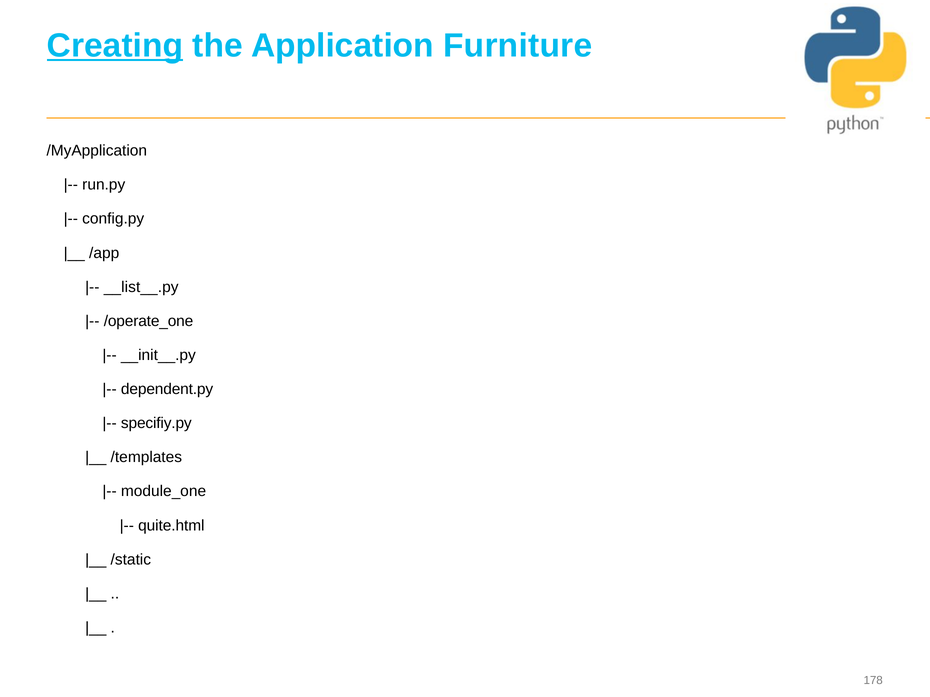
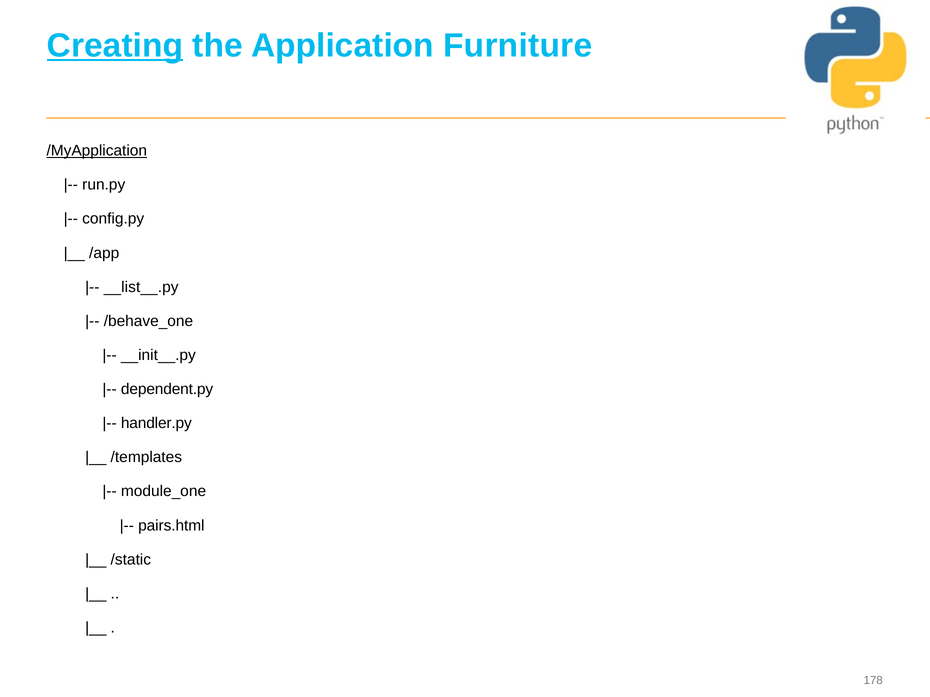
/MyApplication underline: none -> present
/operate_one: /operate_one -> /behave_one
specifiy.py: specifiy.py -> handler.py
quite.html: quite.html -> pairs.html
